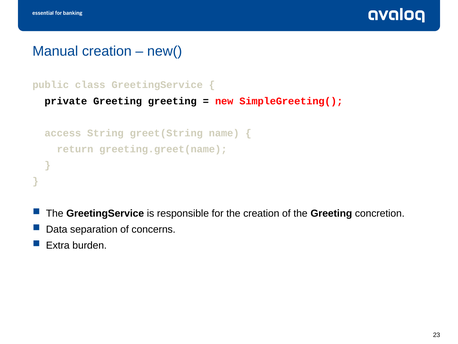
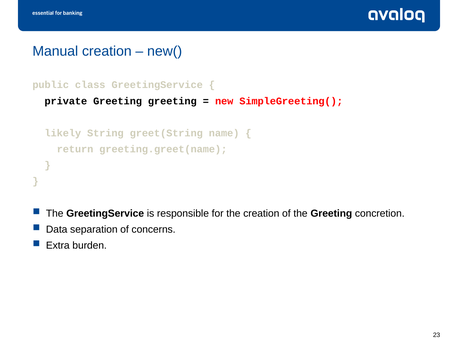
access: access -> likely
